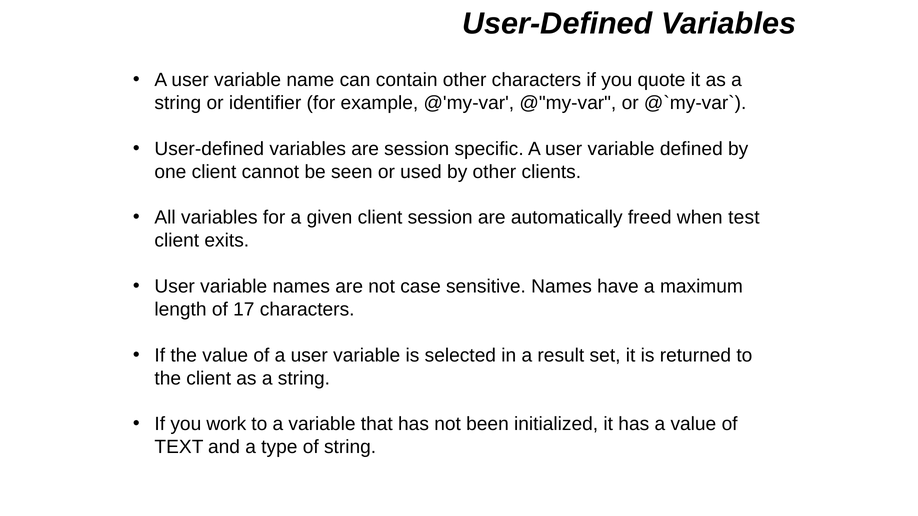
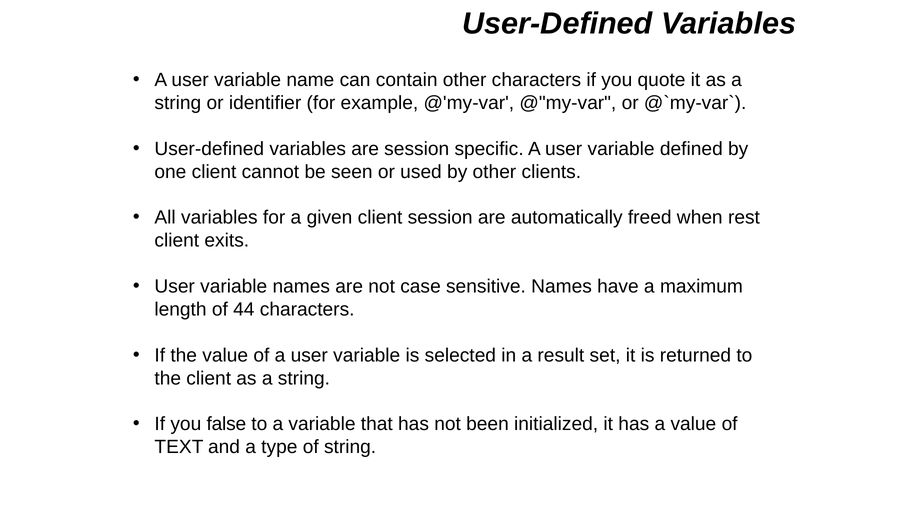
test: test -> rest
17: 17 -> 44
work: work -> false
